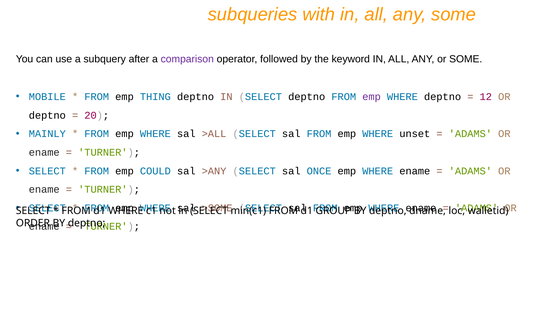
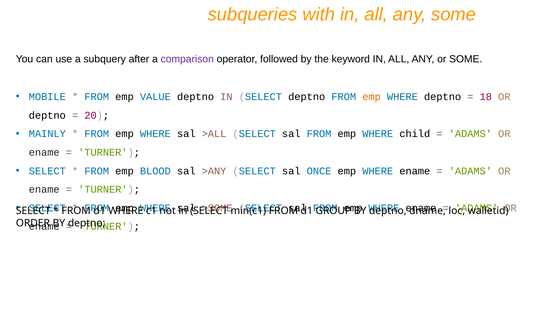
THING: THING -> VALUE
emp at (372, 97) colour: purple -> orange
12: 12 -> 18
unset: unset -> child
COULD: COULD -> BLOOD
